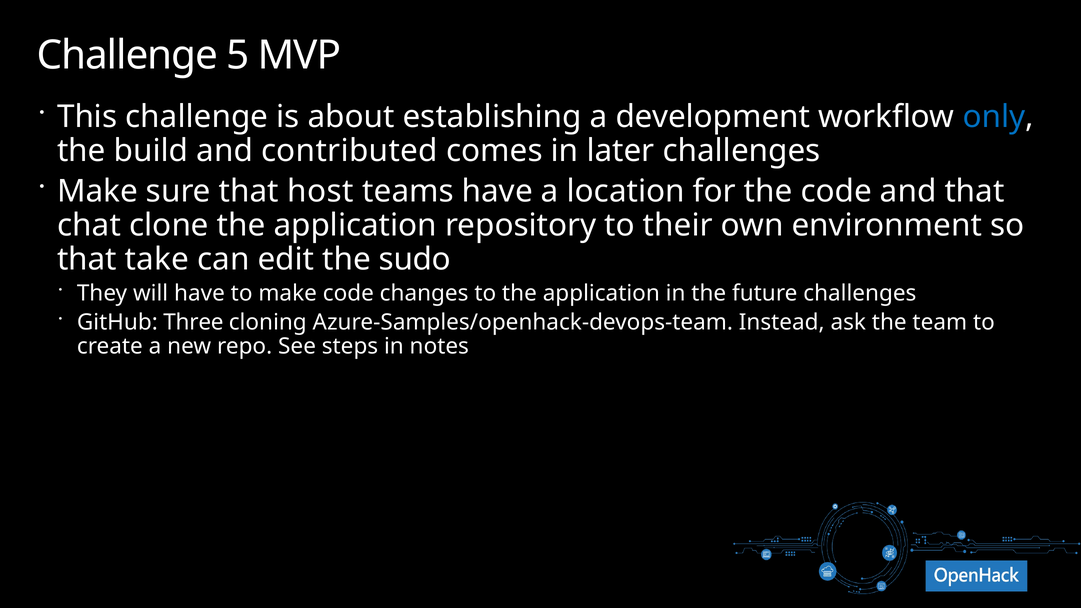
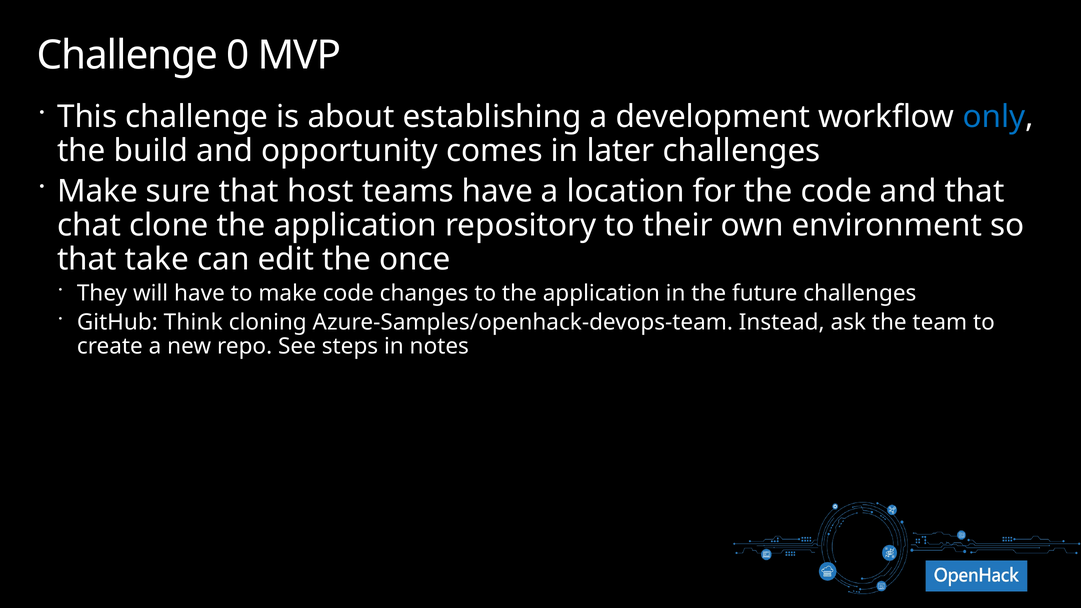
5: 5 -> 0
contributed: contributed -> opportunity
sudo: sudo -> once
Three: Three -> Think
